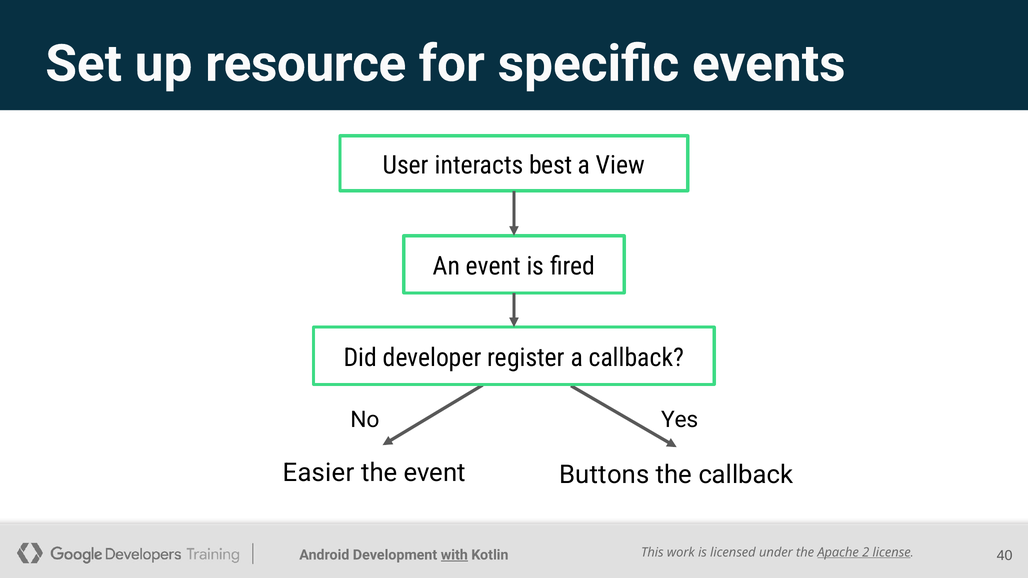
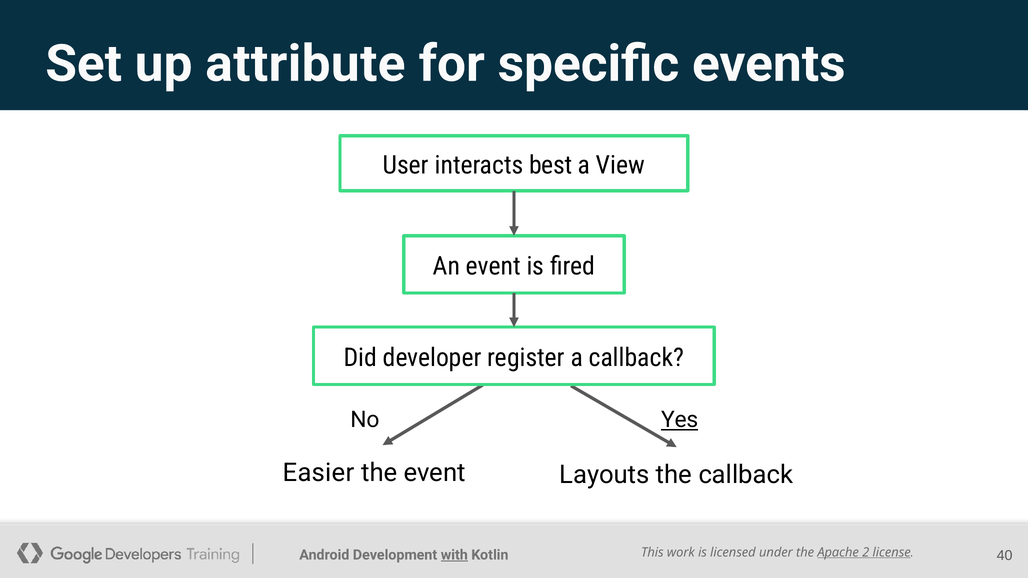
resource: resource -> attribute
Yes underline: none -> present
Buttons: Buttons -> Layouts
